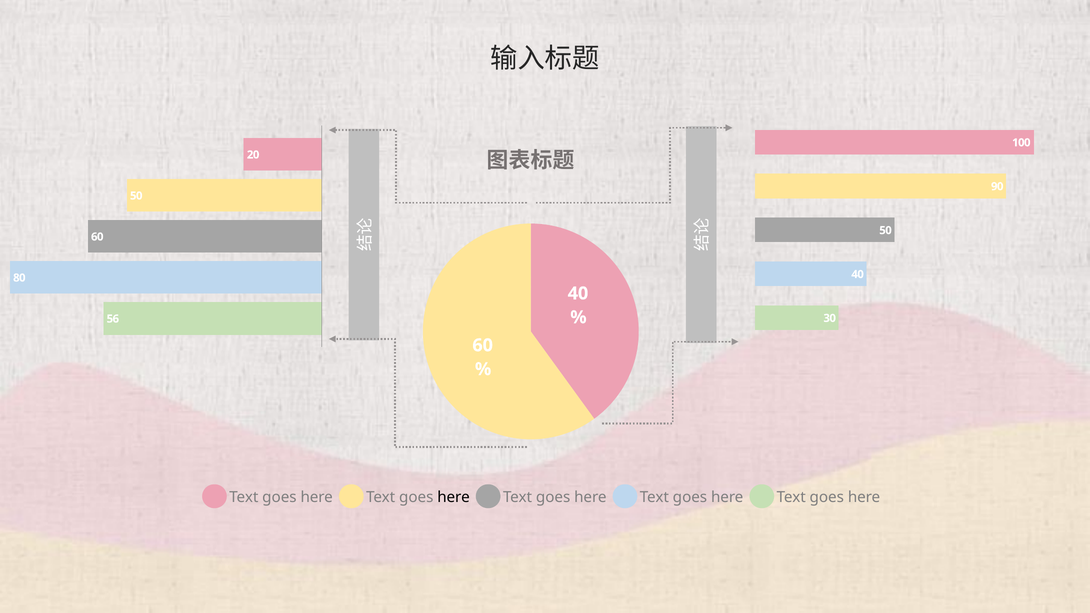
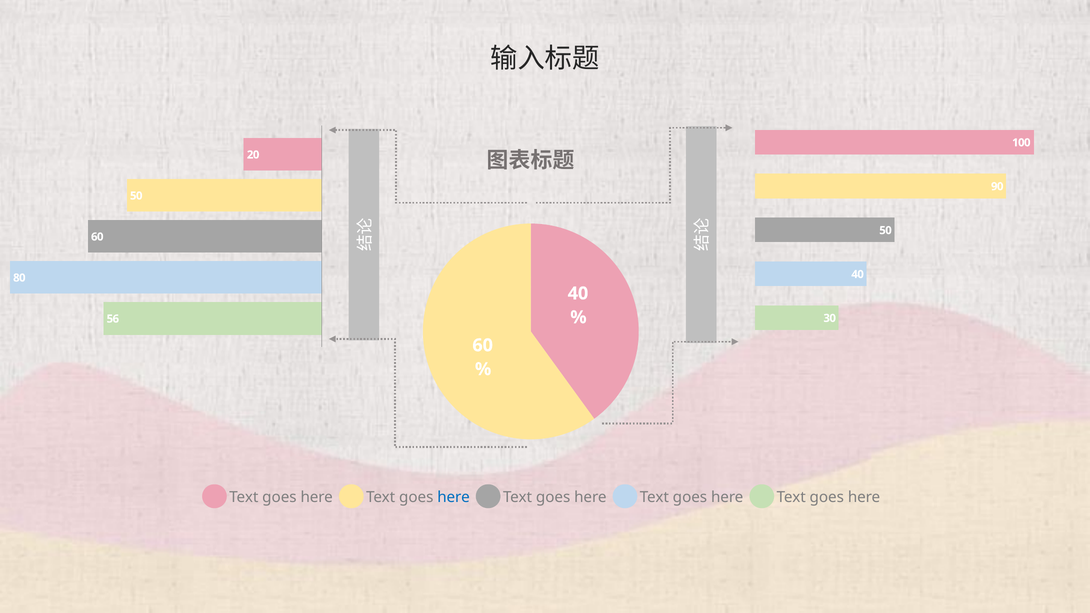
here at (454, 497) colour: black -> blue
